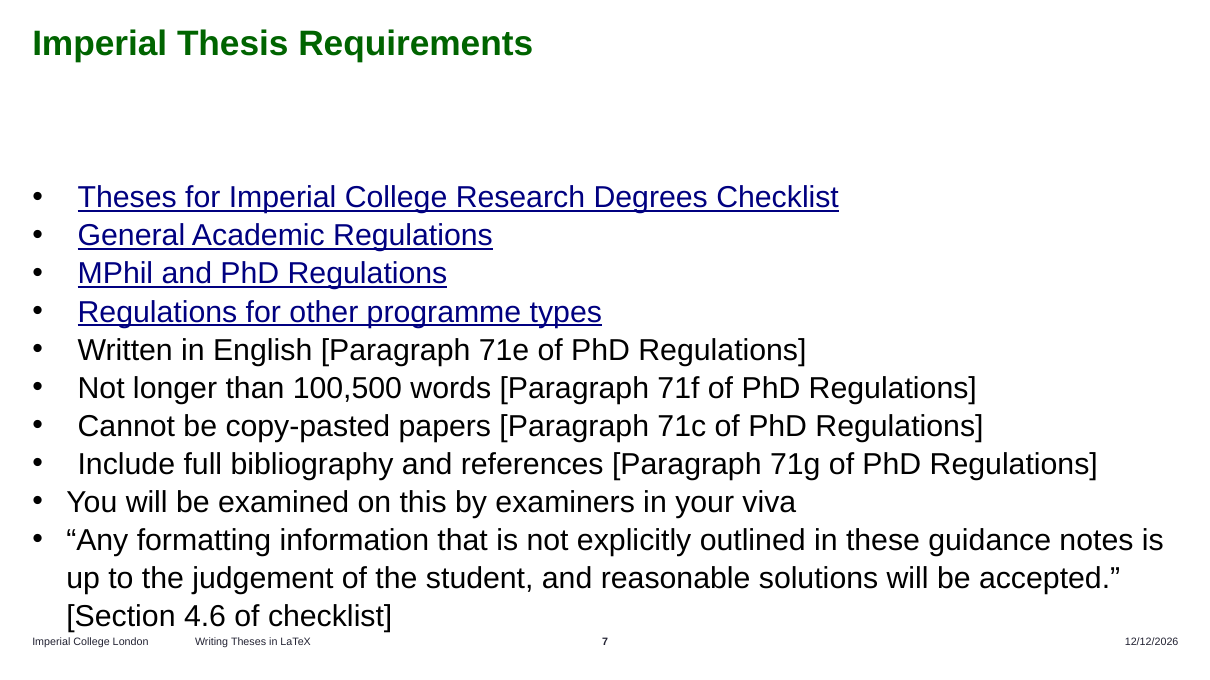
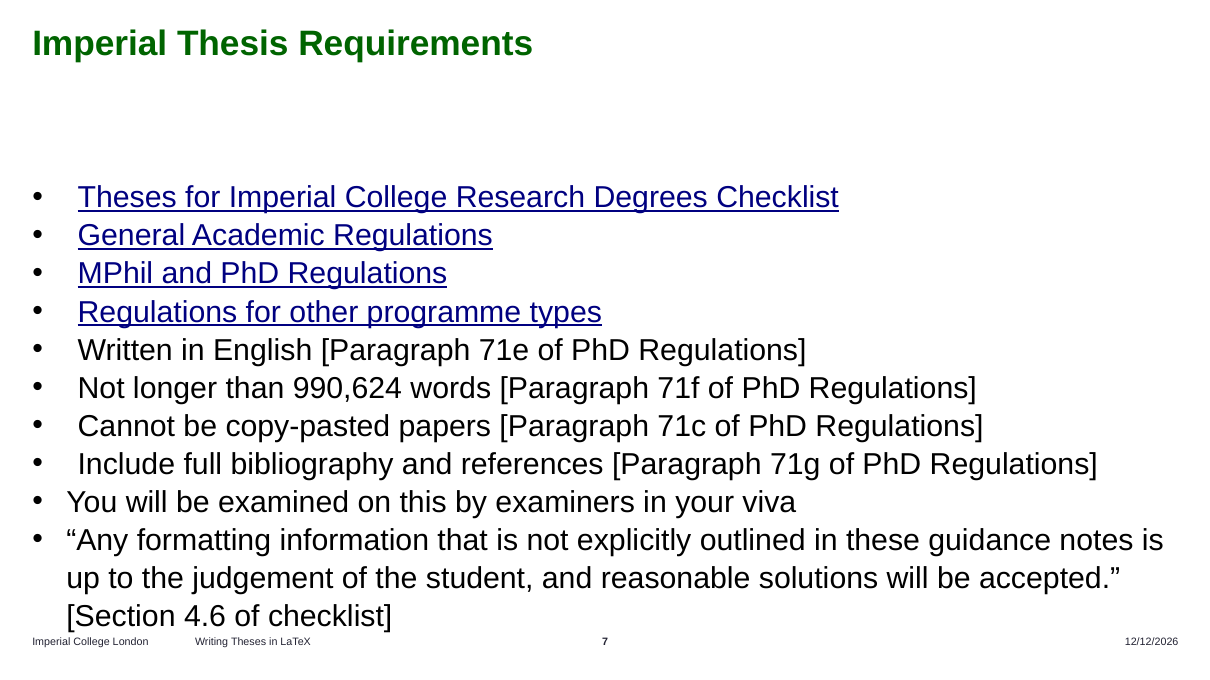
100,500: 100,500 -> 990,624
